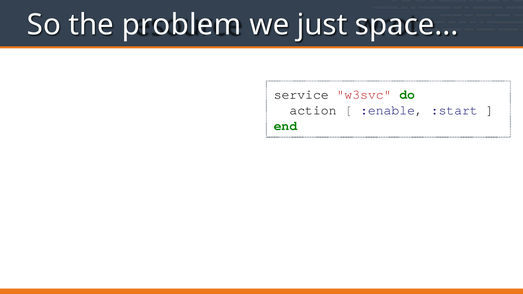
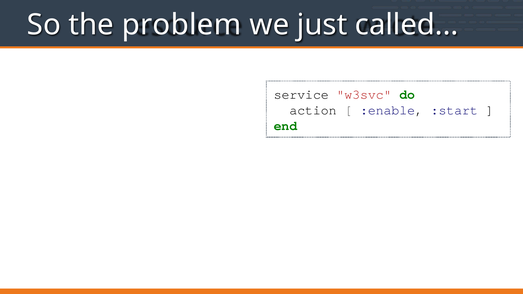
space: space -> called
